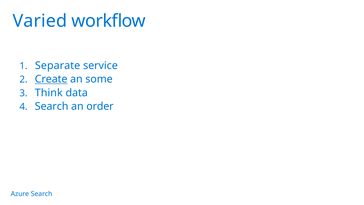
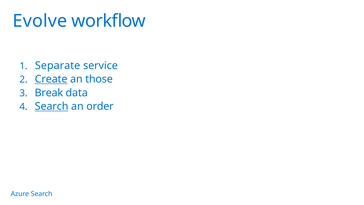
Varied: Varied -> Evolve
some: some -> those
Think: Think -> Break
Search at (52, 106) underline: none -> present
